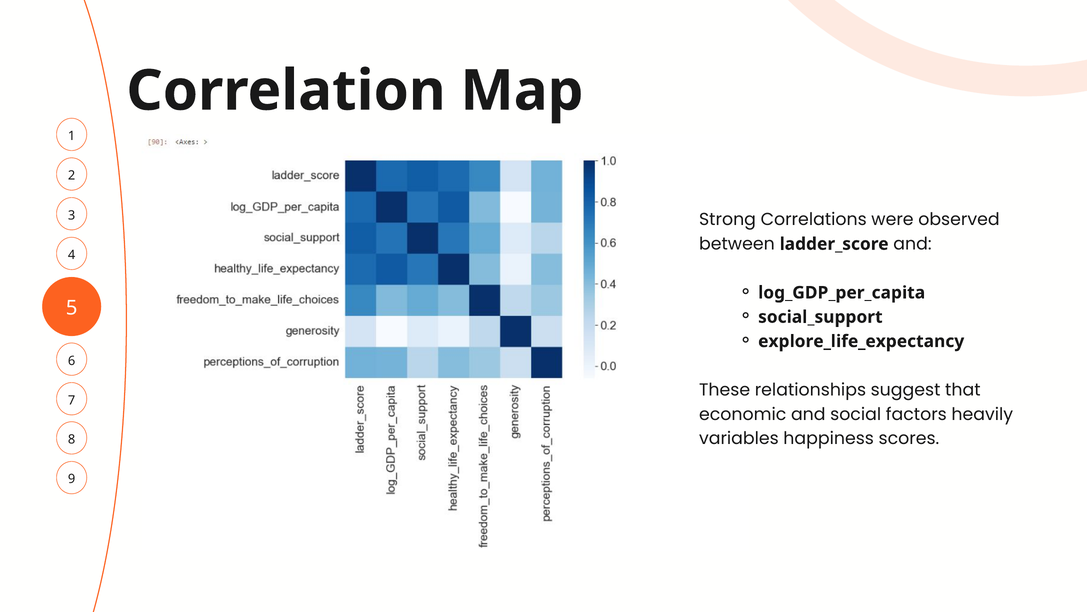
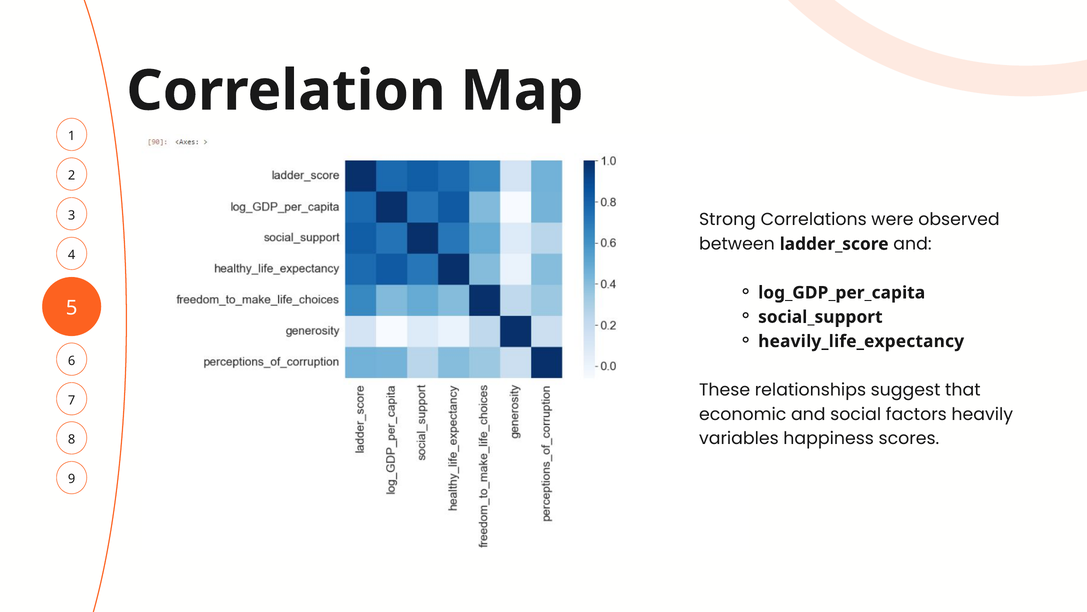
explore_life_expectancy: explore_life_expectancy -> heavily_life_expectancy
